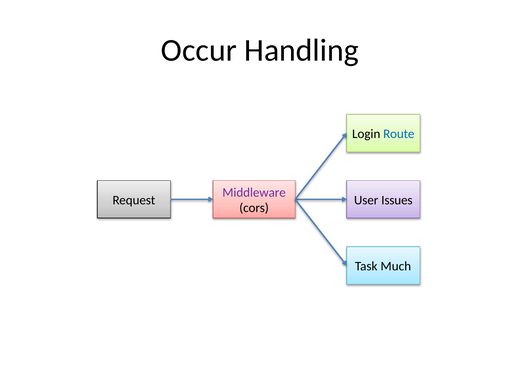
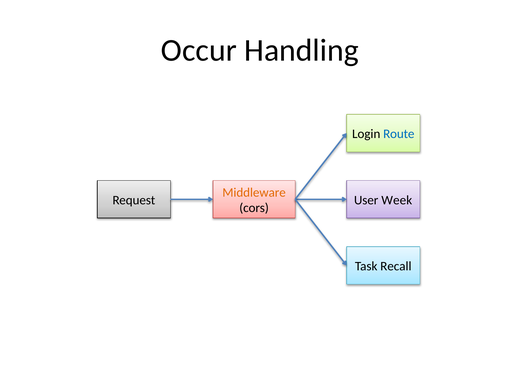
Middleware colour: purple -> orange
Issues: Issues -> Week
Much: Much -> Recall
